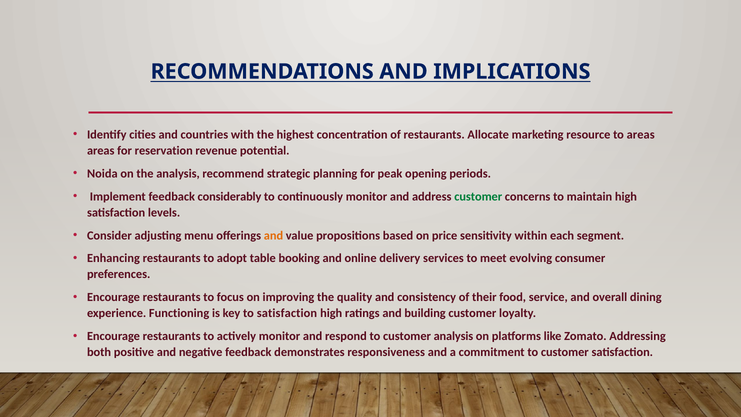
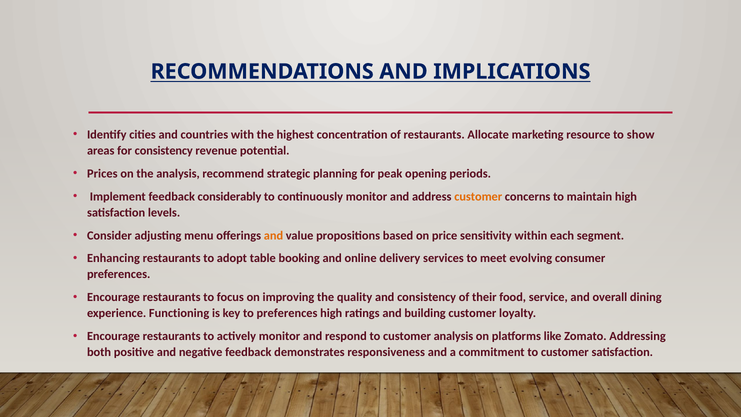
to areas: areas -> show
for reservation: reservation -> consistency
Noida: Noida -> Prices
customer at (478, 196) colour: green -> orange
to satisfaction: satisfaction -> preferences
